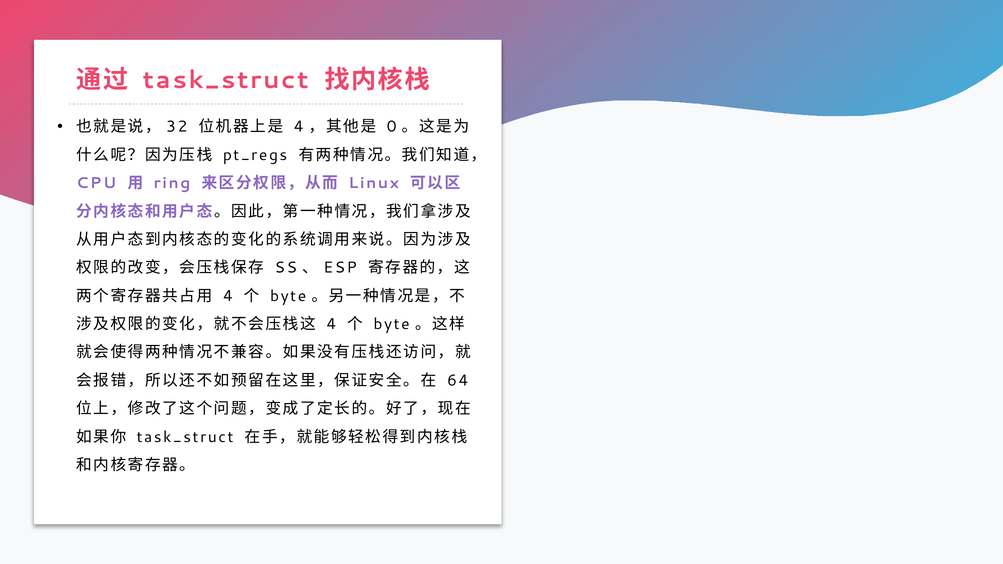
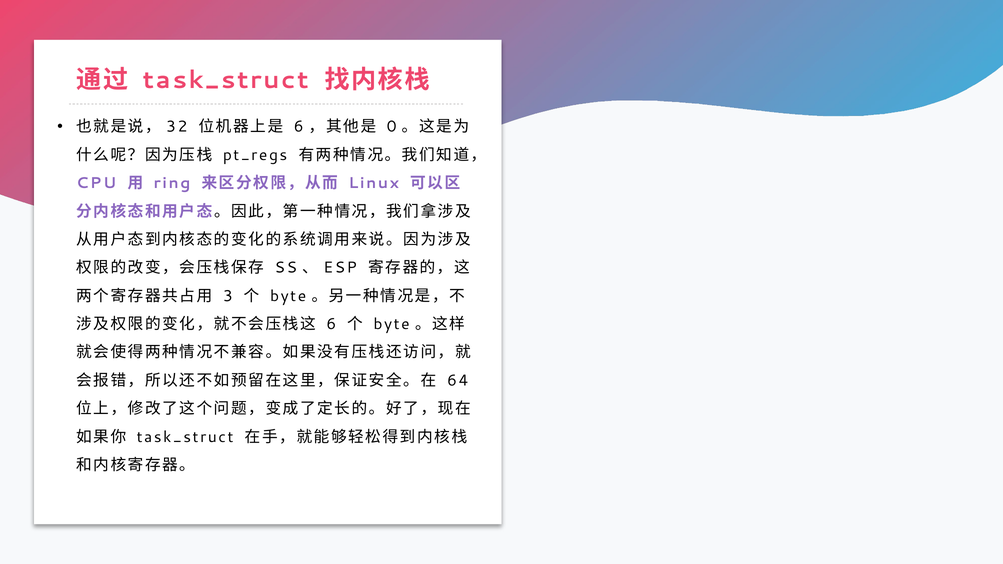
4 at (299, 127): 4 -> 6
4 at (228, 296): 4 -> 3
4 at (331, 324): 4 -> 6
